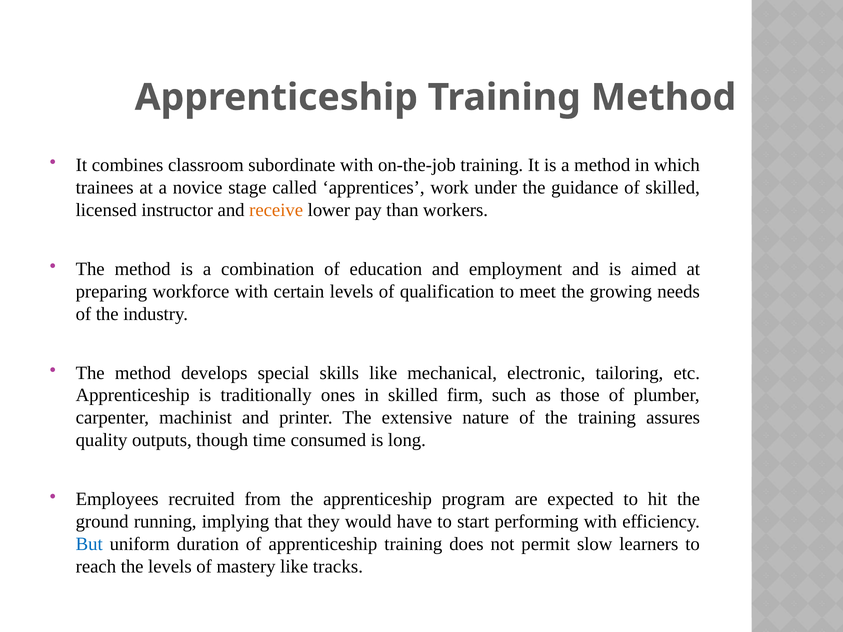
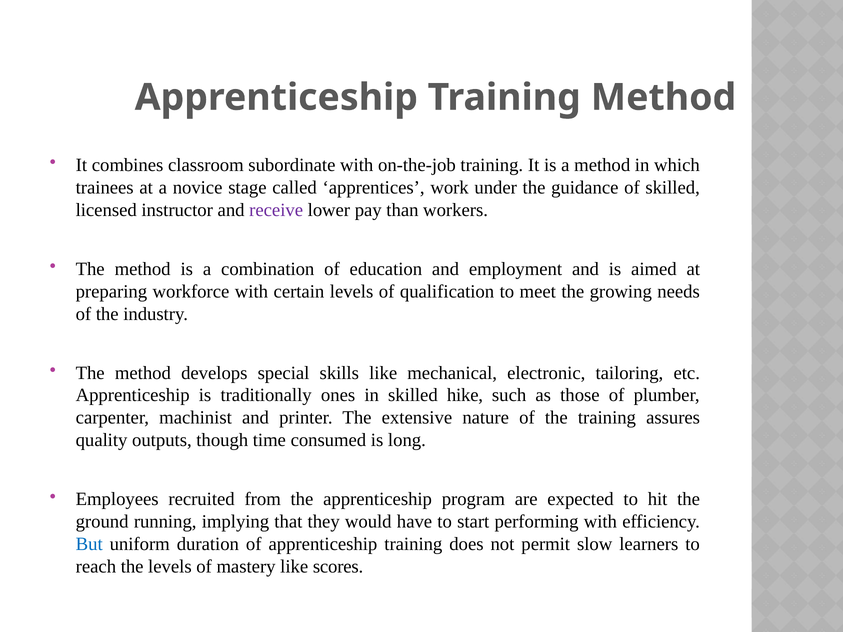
receive colour: orange -> purple
firm: firm -> hike
tracks: tracks -> scores
